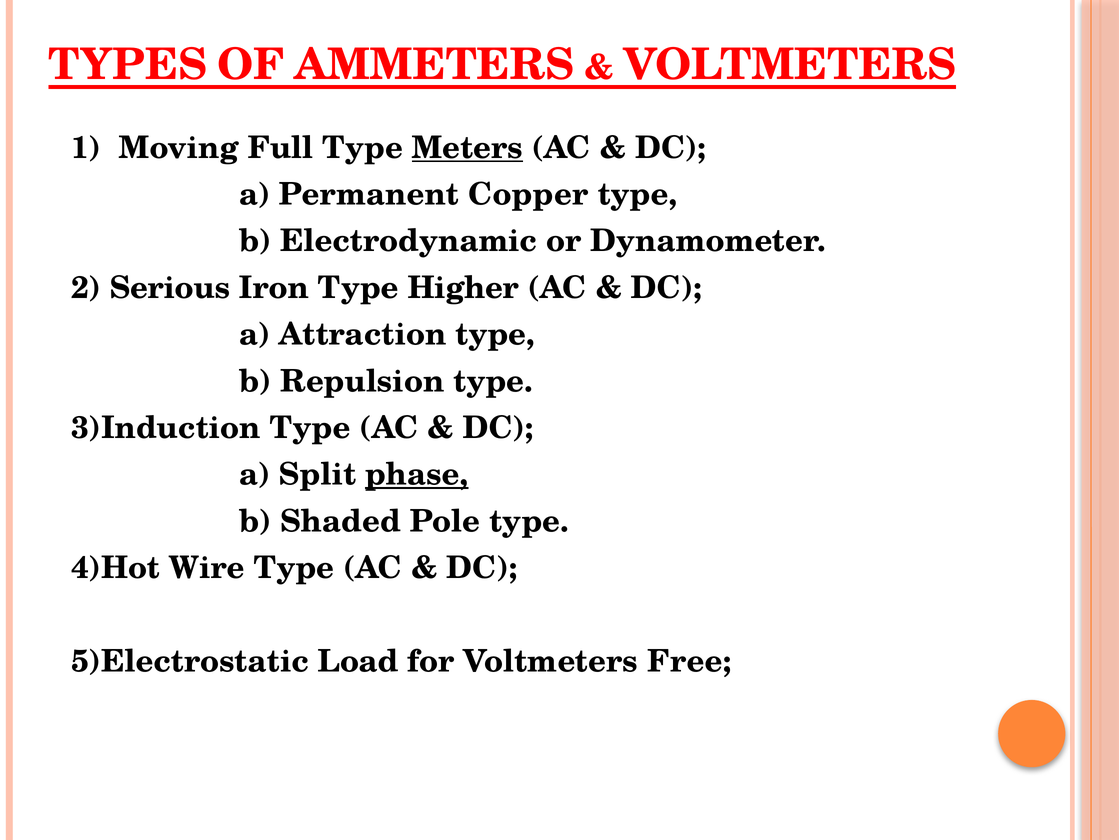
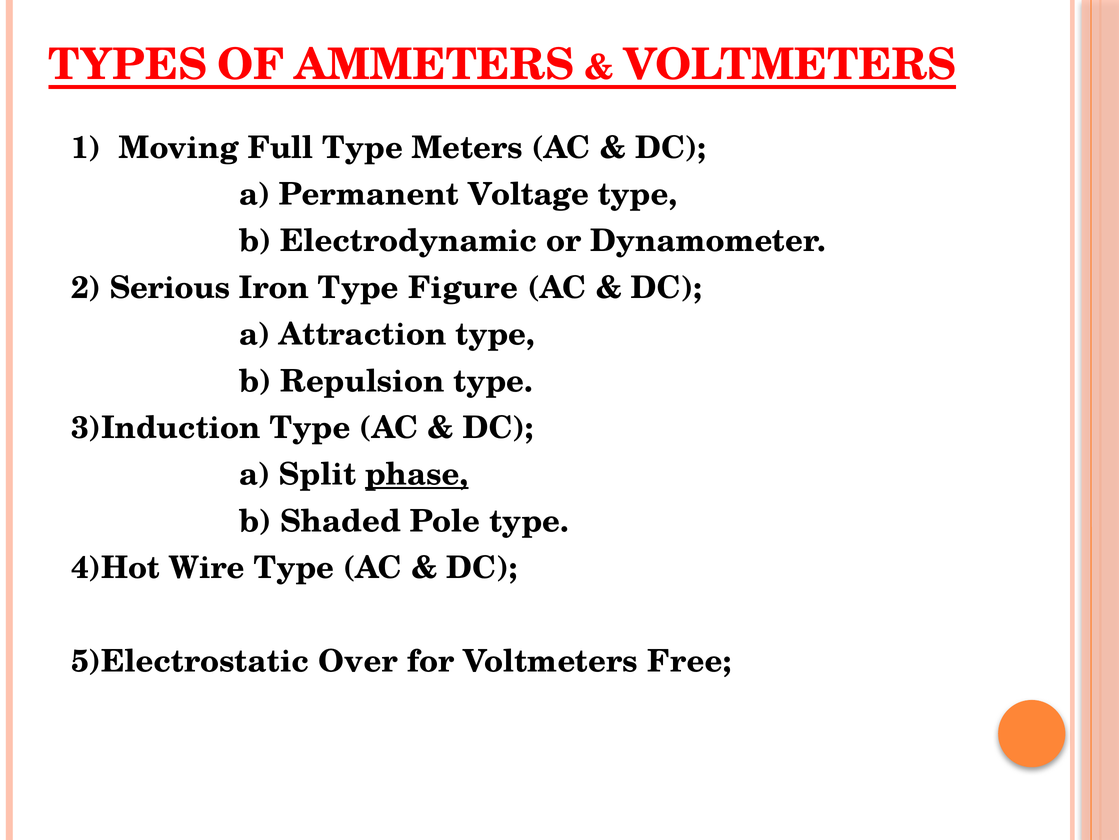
Meters underline: present -> none
Copper: Copper -> Voltage
Higher: Higher -> Figure
Load: Load -> Over
